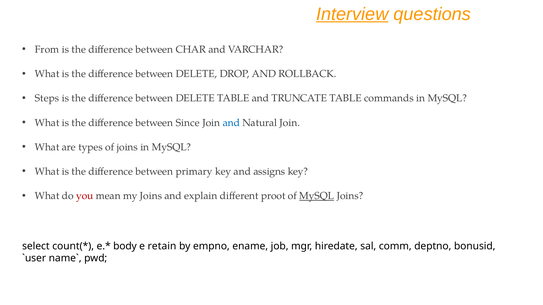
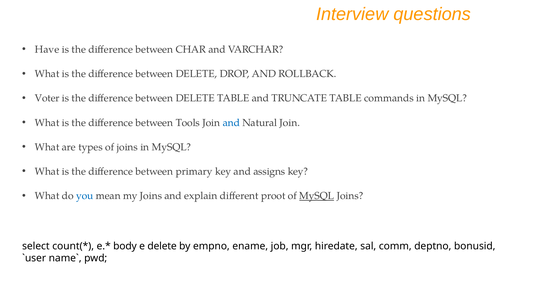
Interview underline: present -> none
From: From -> Have
Steps: Steps -> Voter
Since: Since -> Tools
you colour: red -> blue
e retain: retain -> delete
